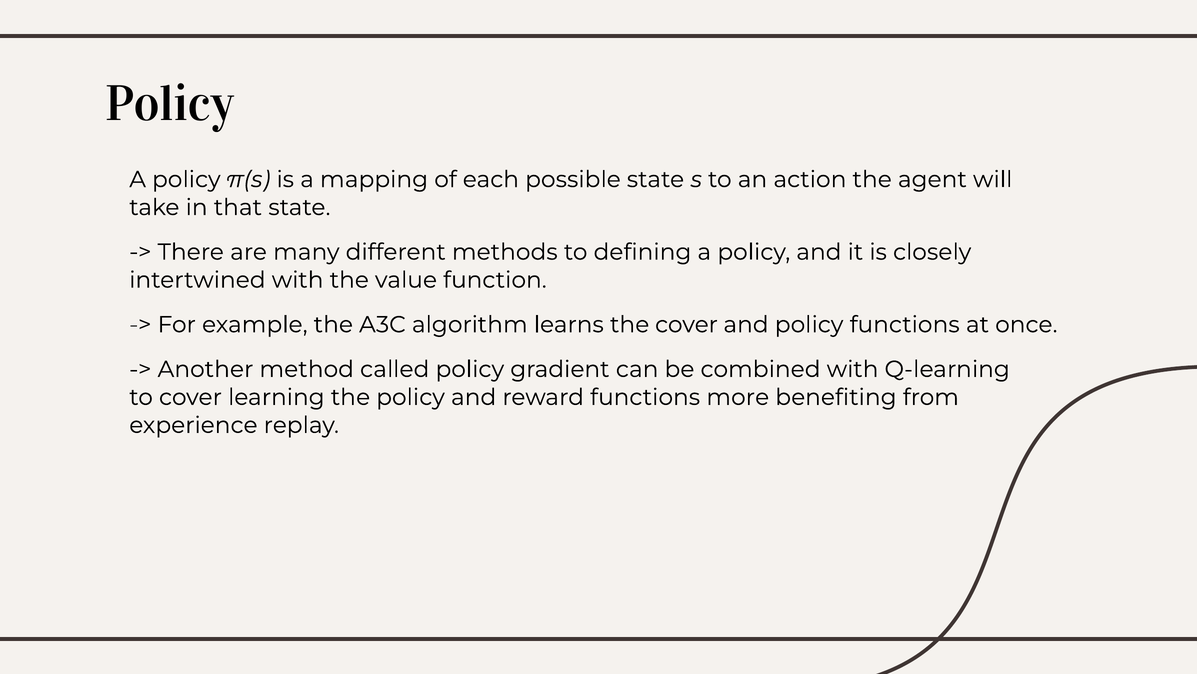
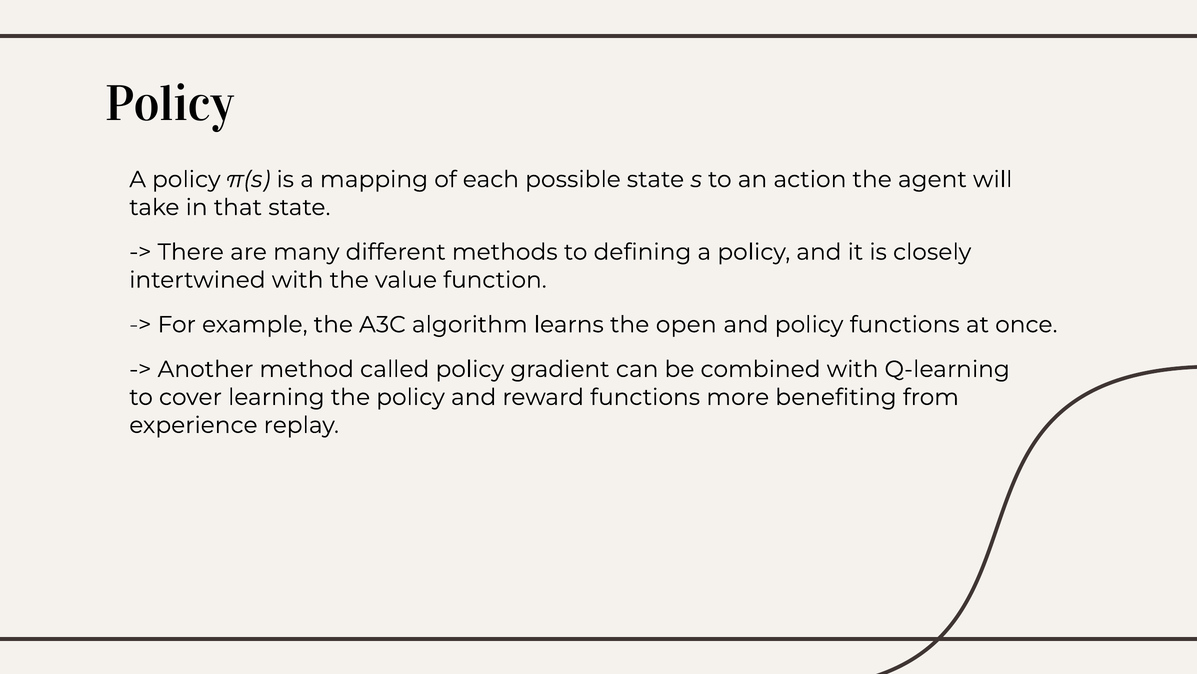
the cover: cover -> open
